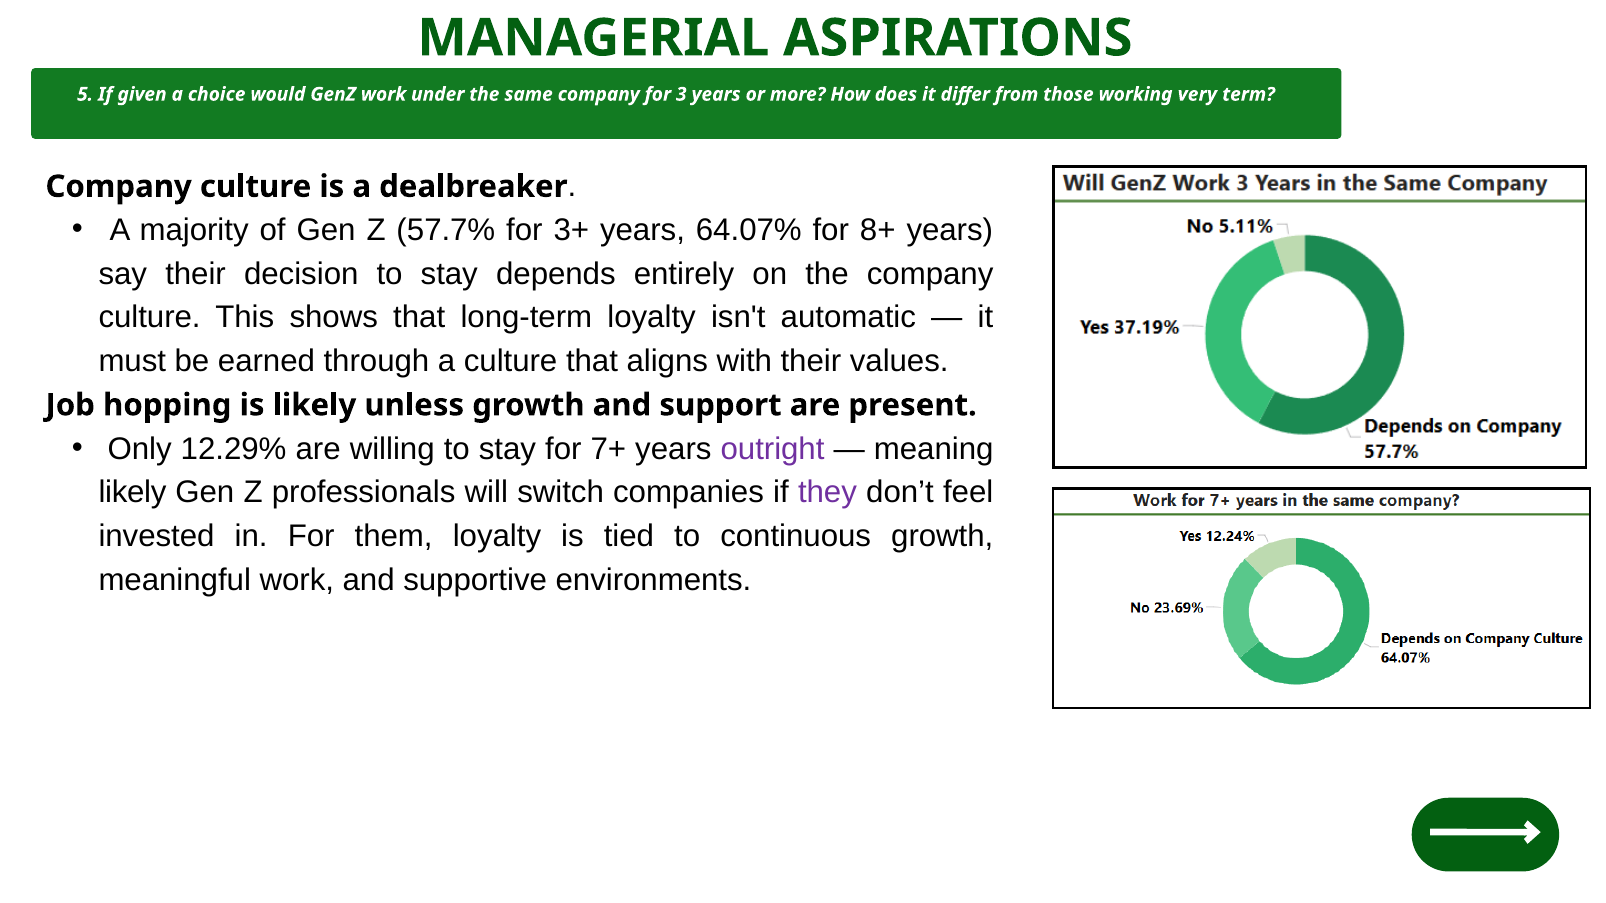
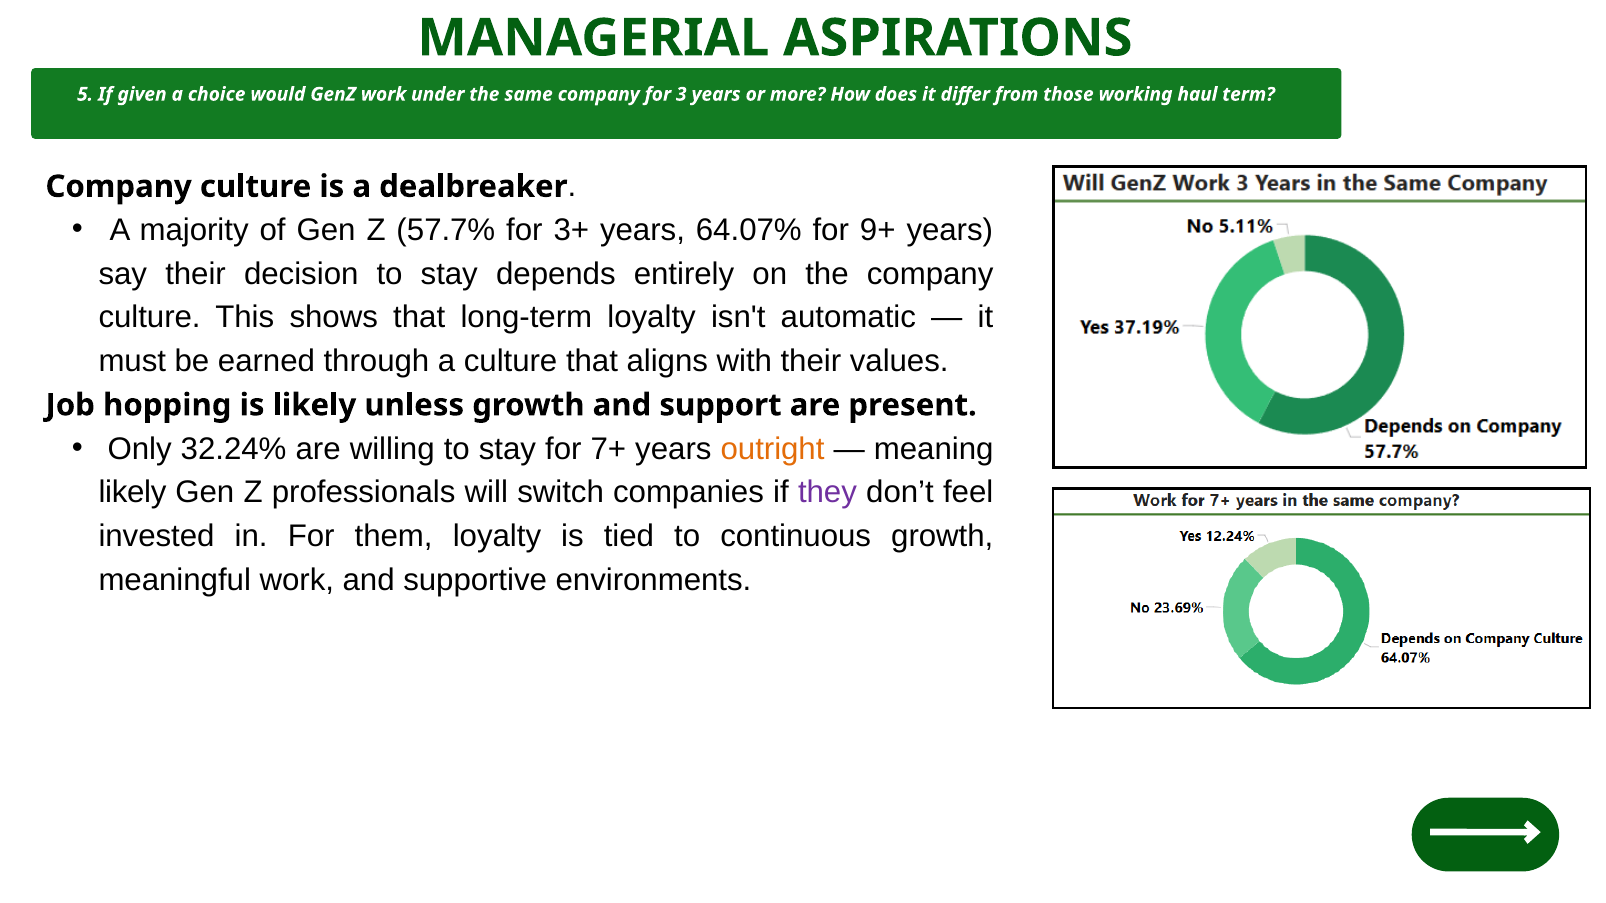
very: very -> haul
8+: 8+ -> 9+
12.29%: 12.29% -> 32.24%
outright colour: purple -> orange
